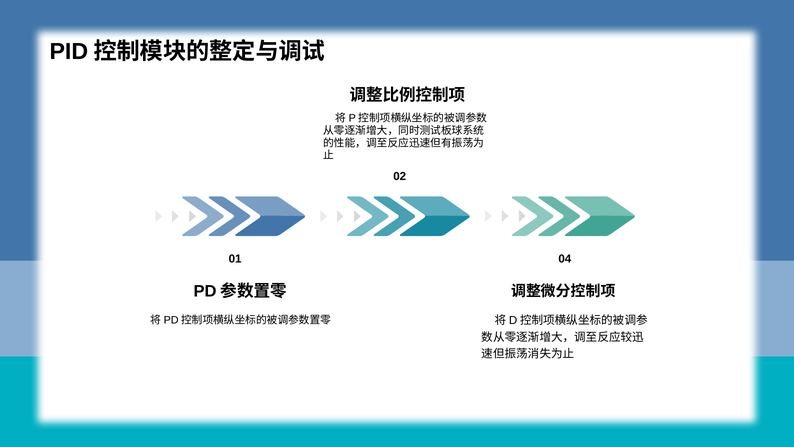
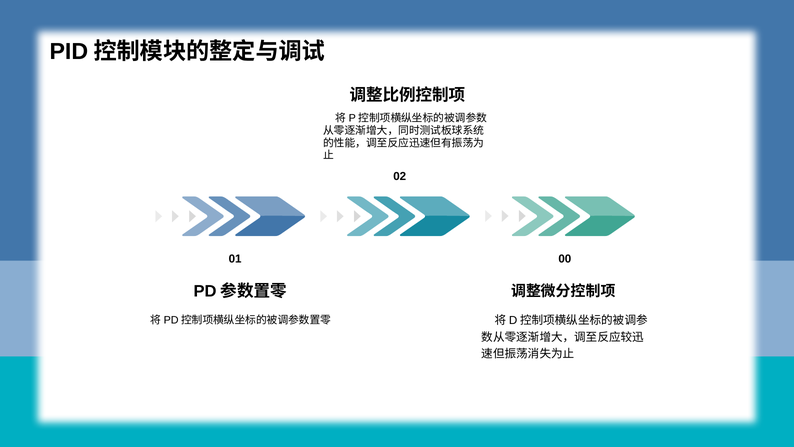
04: 04 -> 00
